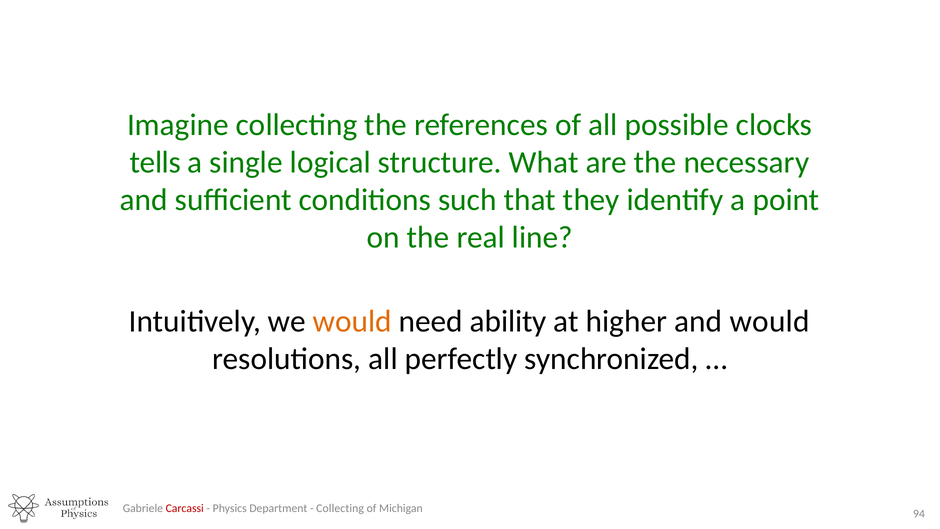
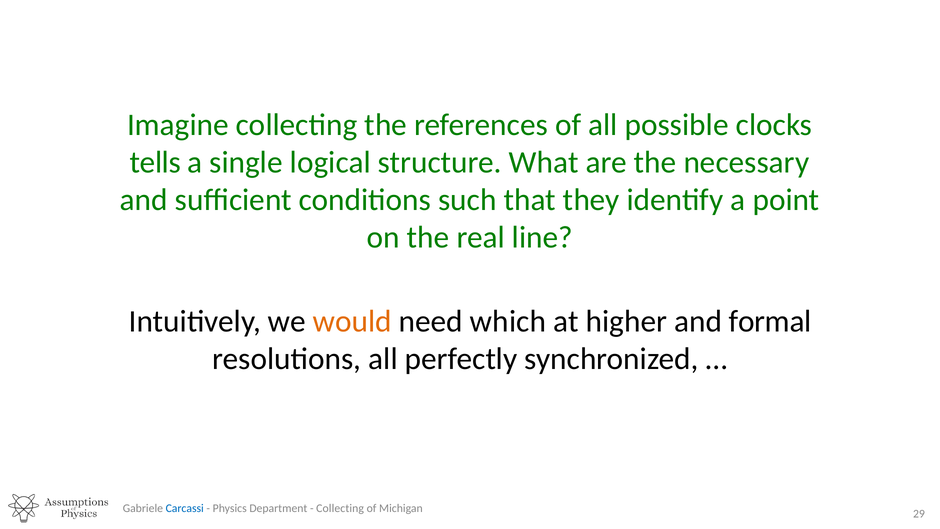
ability: ability -> which
and would: would -> formal
Carcassi colour: red -> blue
94: 94 -> 29
